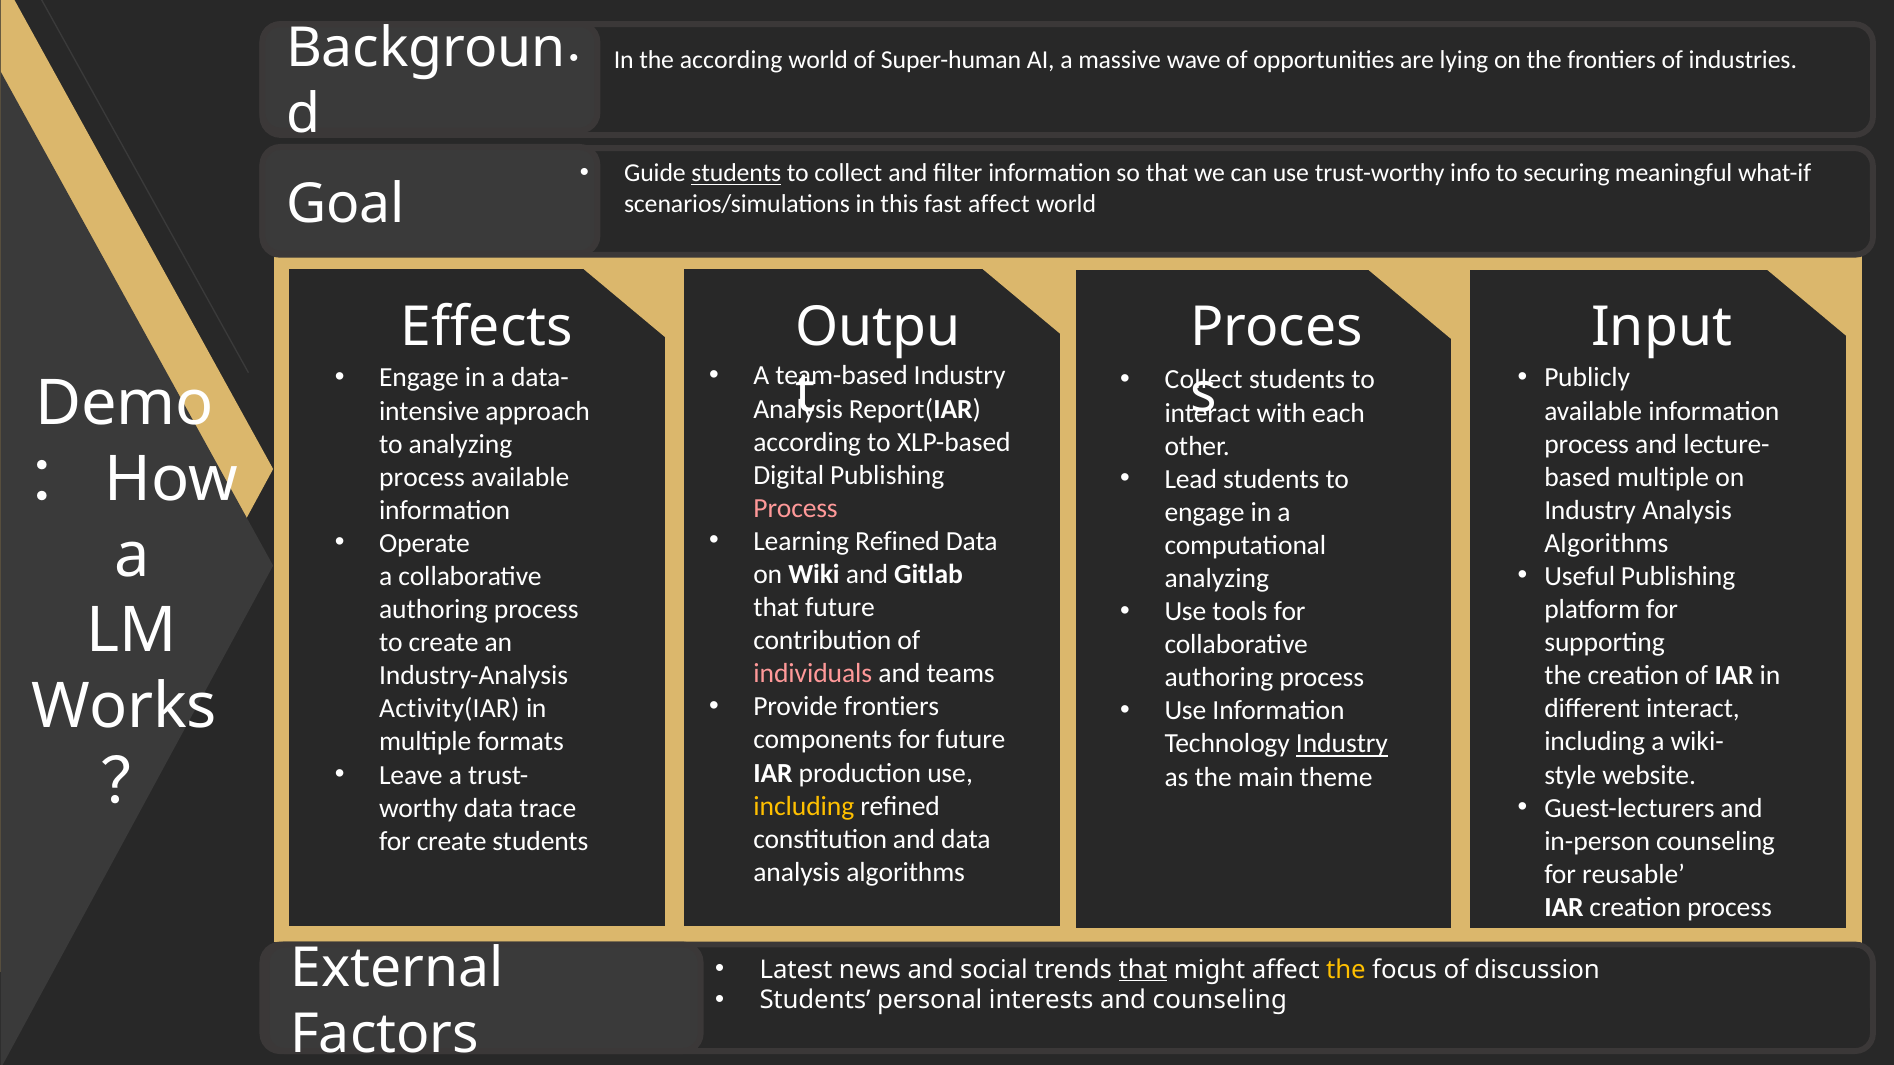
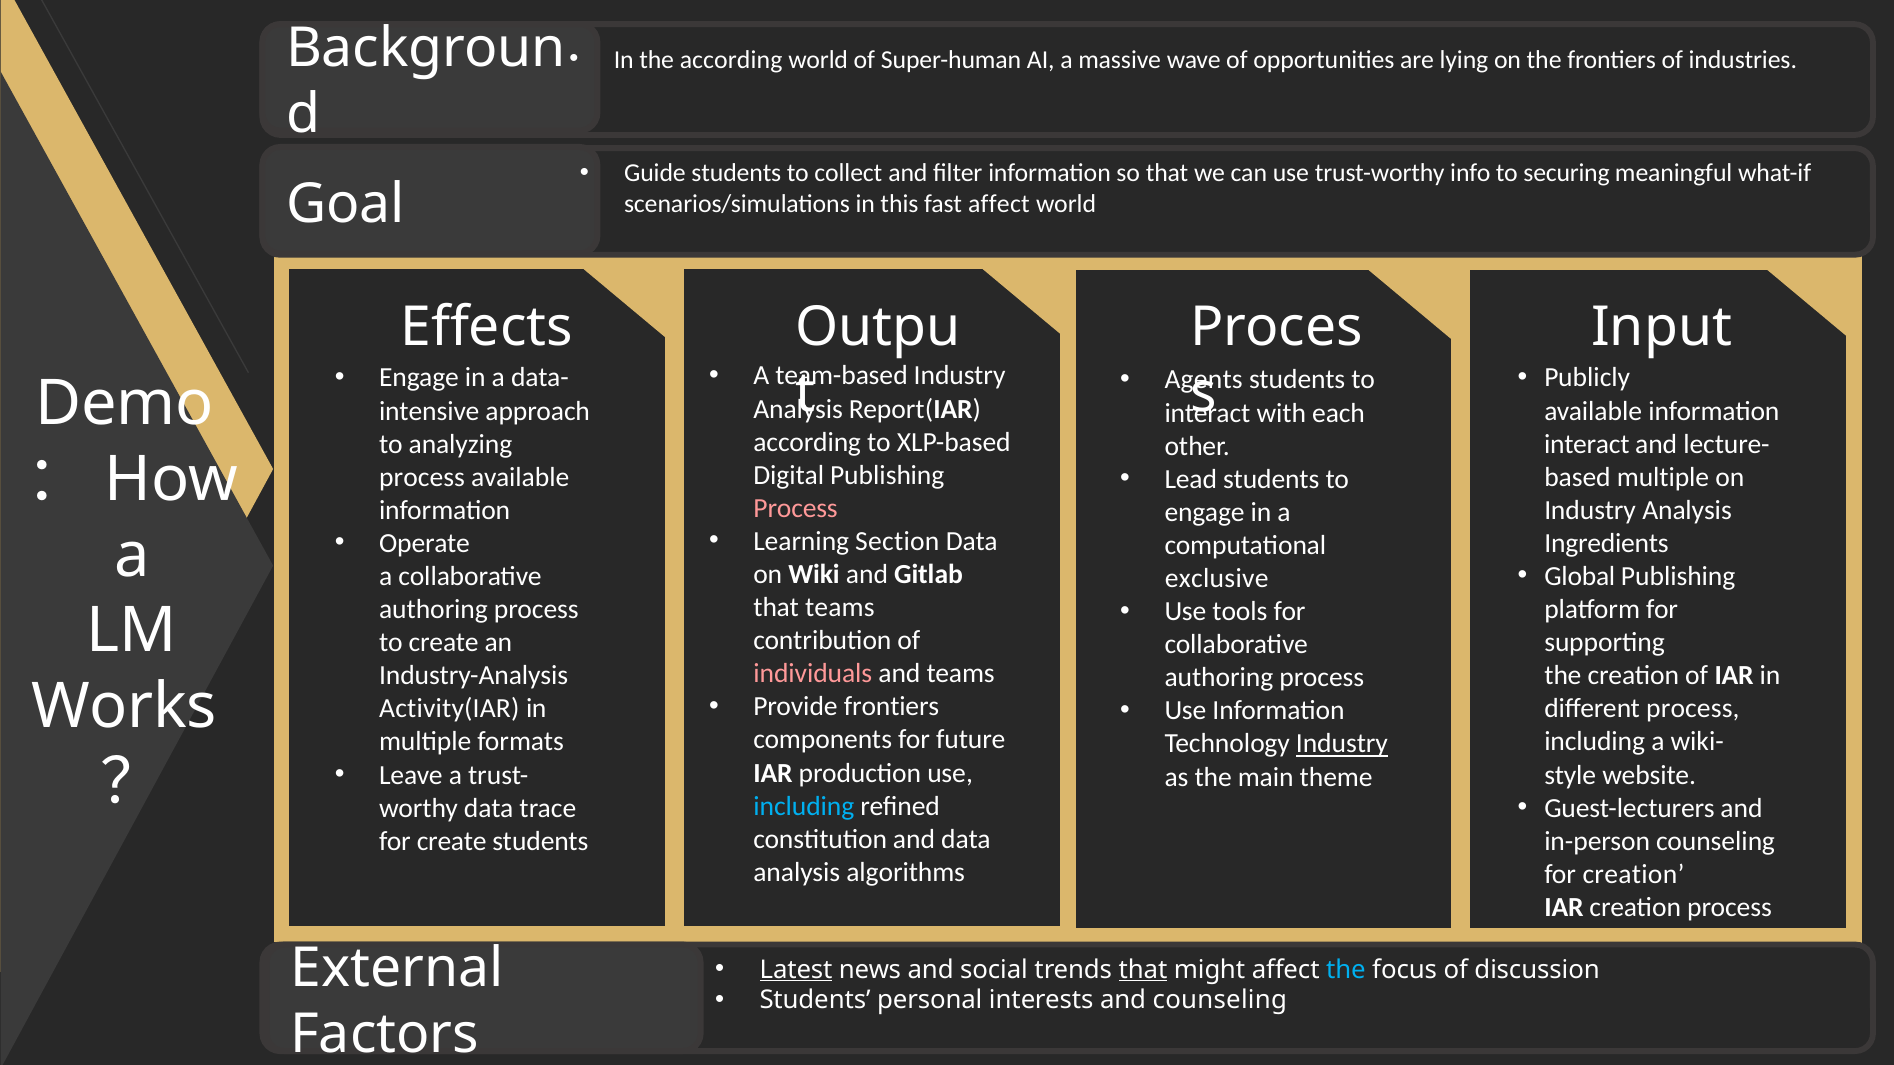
students at (736, 173) underline: present -> none
Collect at (1204, 380): Collect -> Agents
process at (1587, 444): process -> interact
Learning Refined: Refined -> Section
Algorithms at (1606, 544): Algorithms -> Ingredients
Useful: Useful -> Global
analyzing at (1217, 579): analyzing -> exclusive
that future: future -> teams
different interact: interact -> process
including at (804, 806) colour: yellow -> light blue
for reusable: reusable -> creation
Latest underline: none -> present
the at (1346, 970) colour: yellow -> light blue
